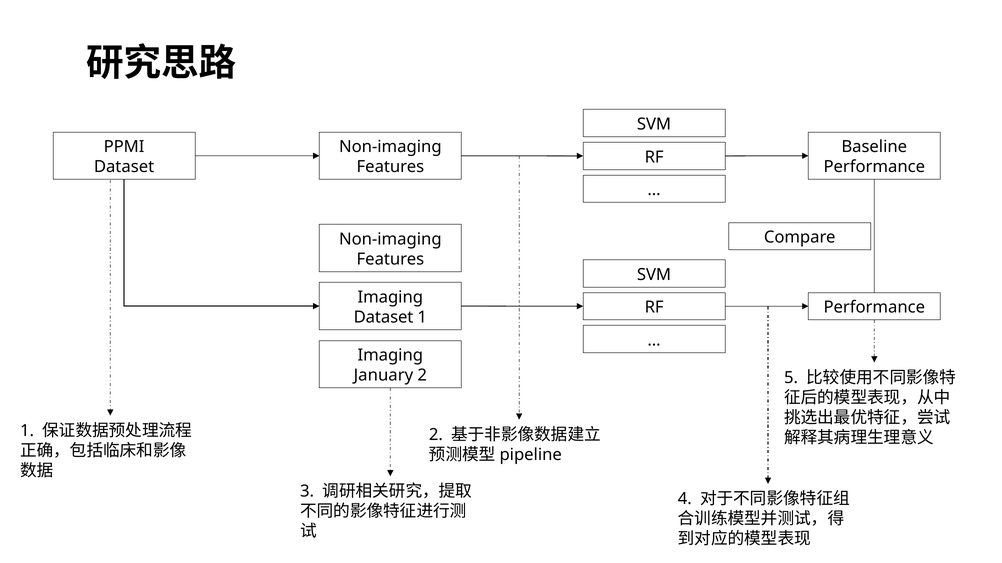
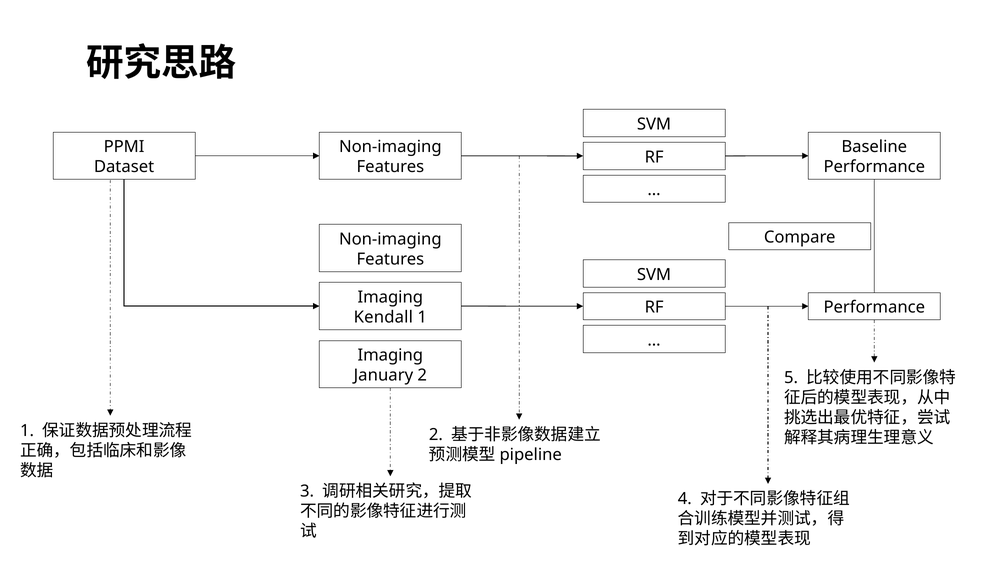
Dataset at (384, 318): Dataset -> Kendall
